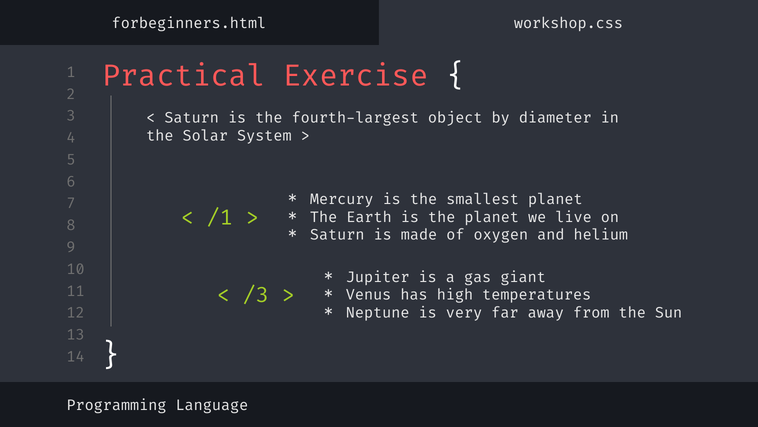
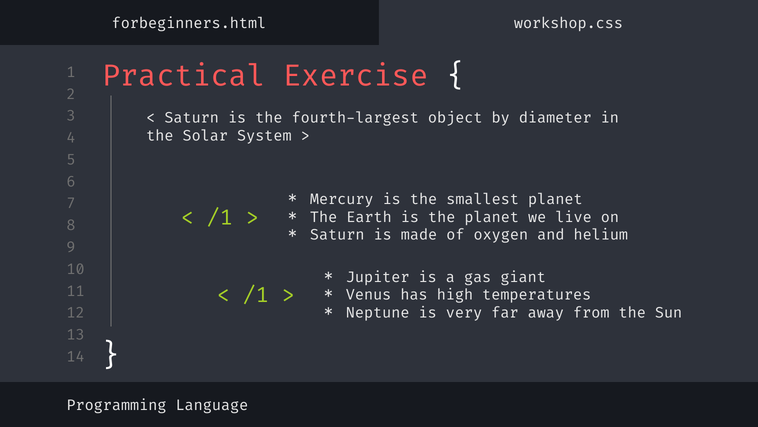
/3 at (256, 295): /3 -> /1
